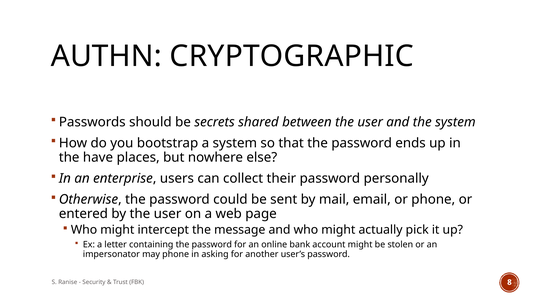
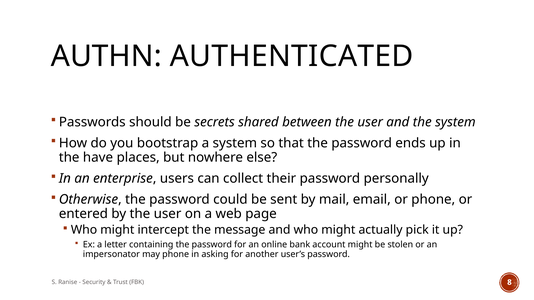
CRYPTOGRAPHIC: CRYPTOGRAPHIC -> AUTHENTICATED
